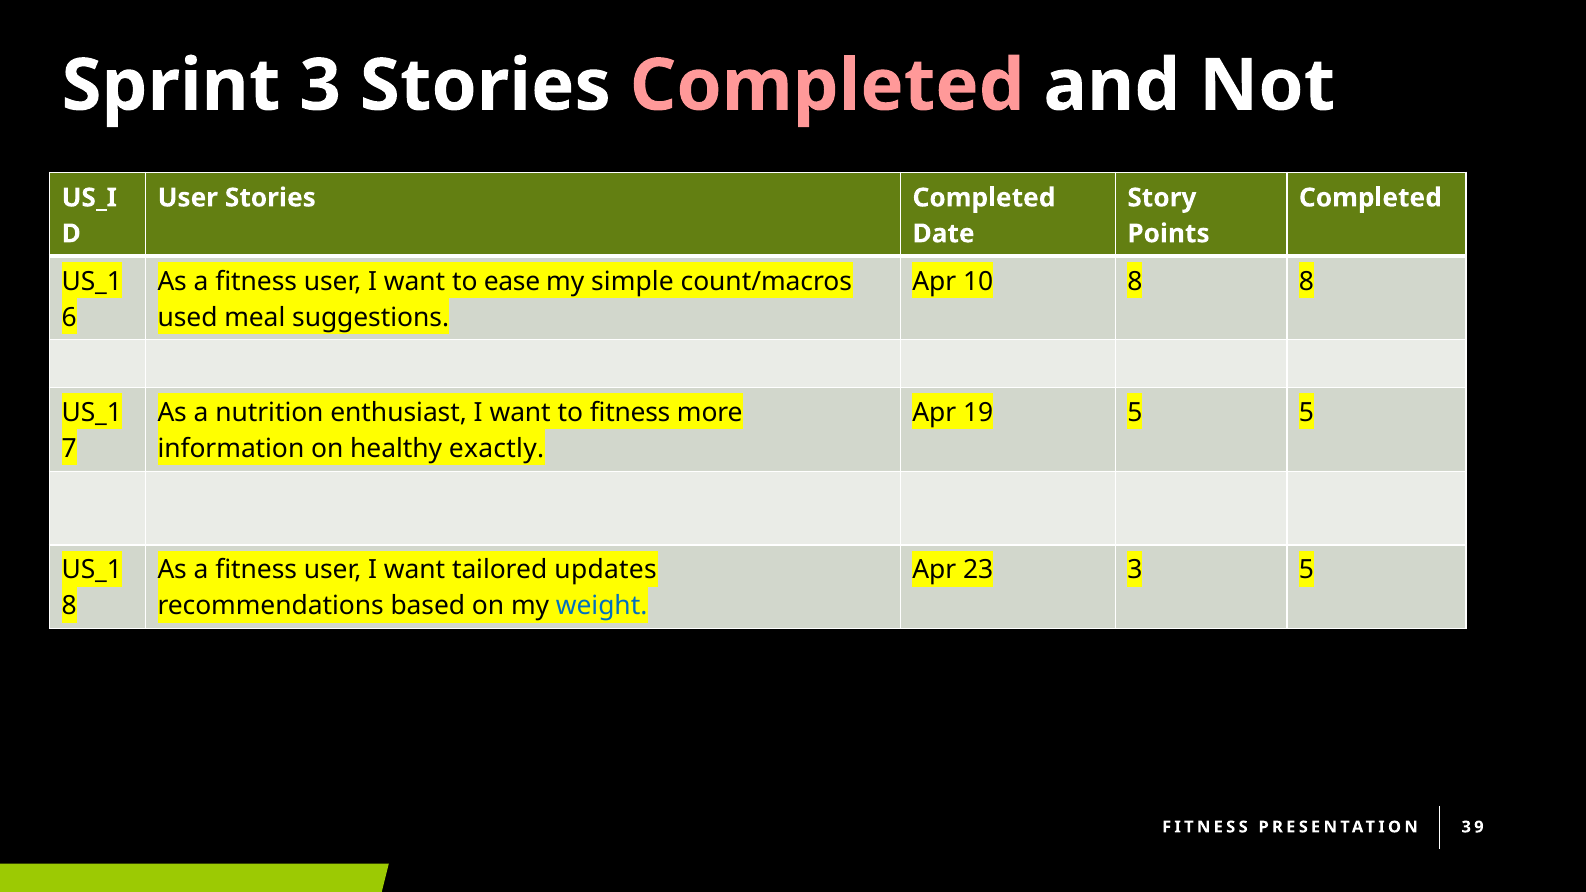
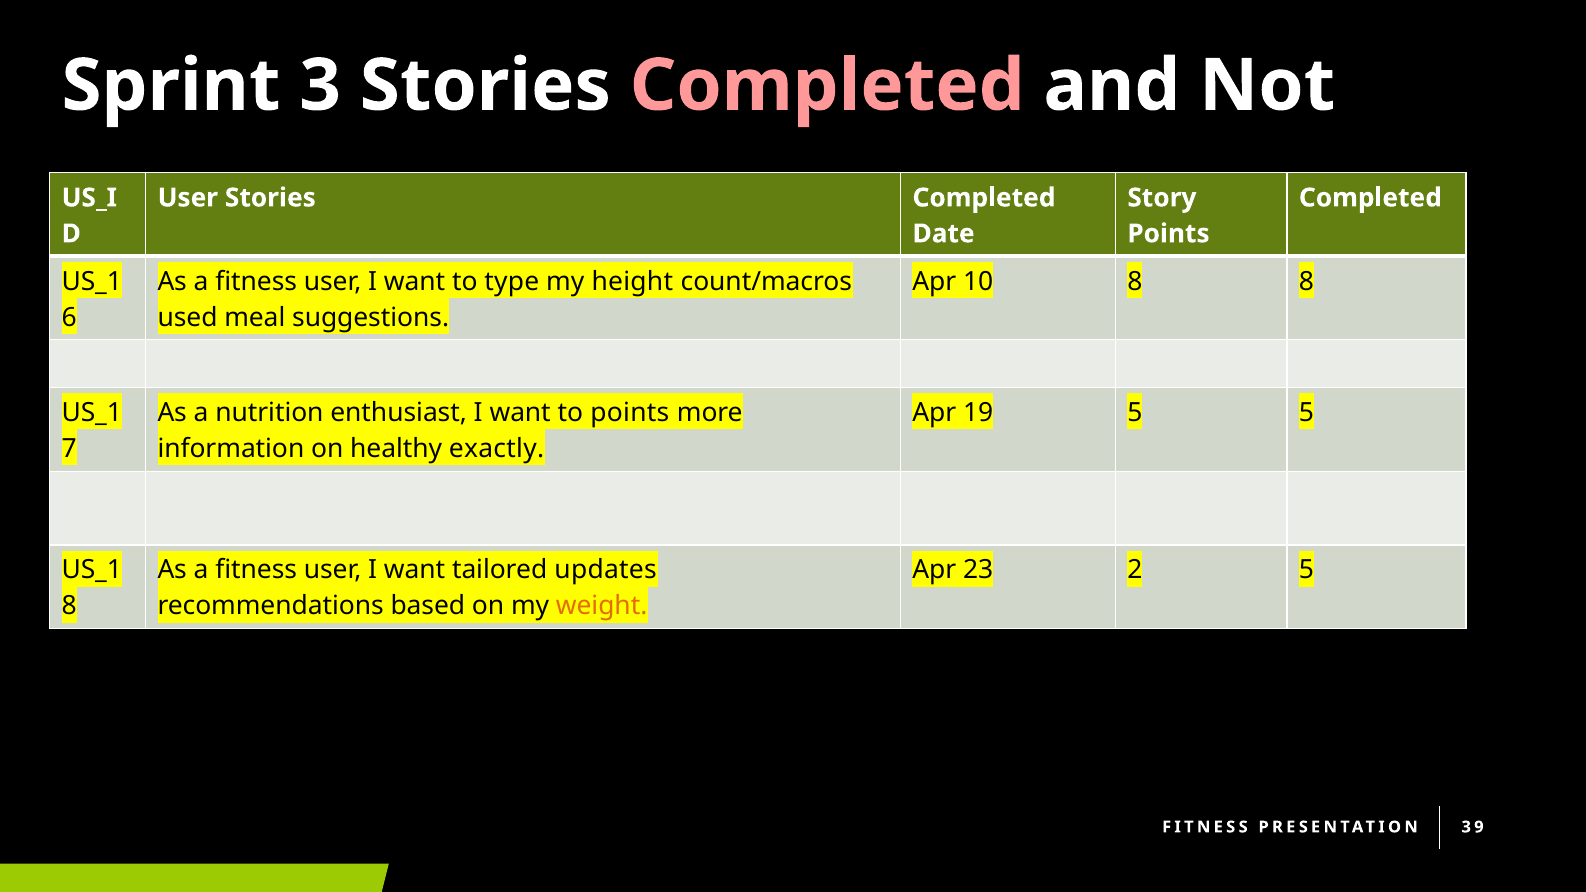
ease: ease -> type
simple: simple -> height
to fitness: fitness -> points
23 3: 3 -> 2
weight colour: blue -> orange
